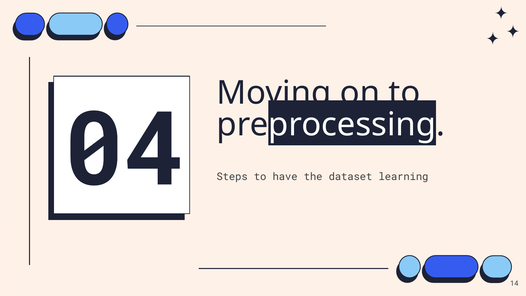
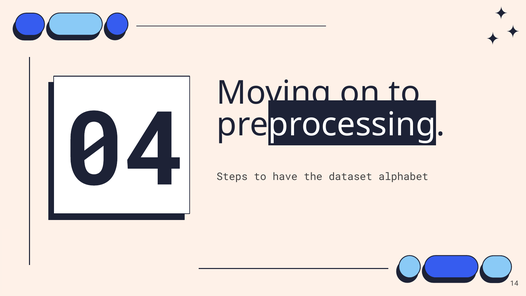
learning: learning -> alphabet
